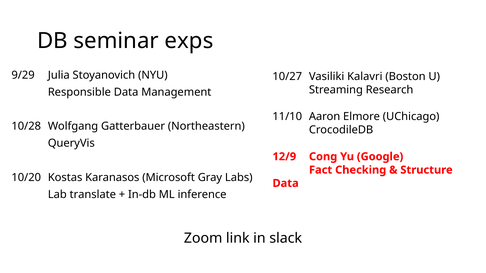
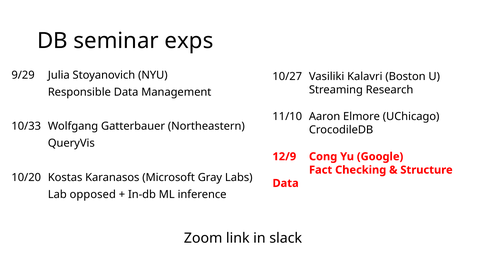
10/28: 10/28 -> 10/33
translate: translate -> opposed
